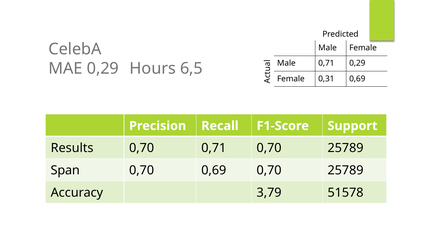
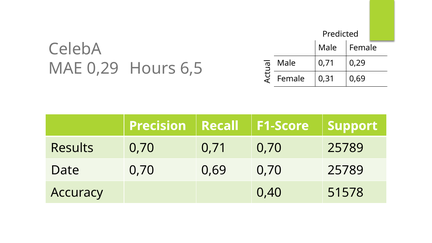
Span: Span -> Date
3,79: 3,79 -> 0,40
